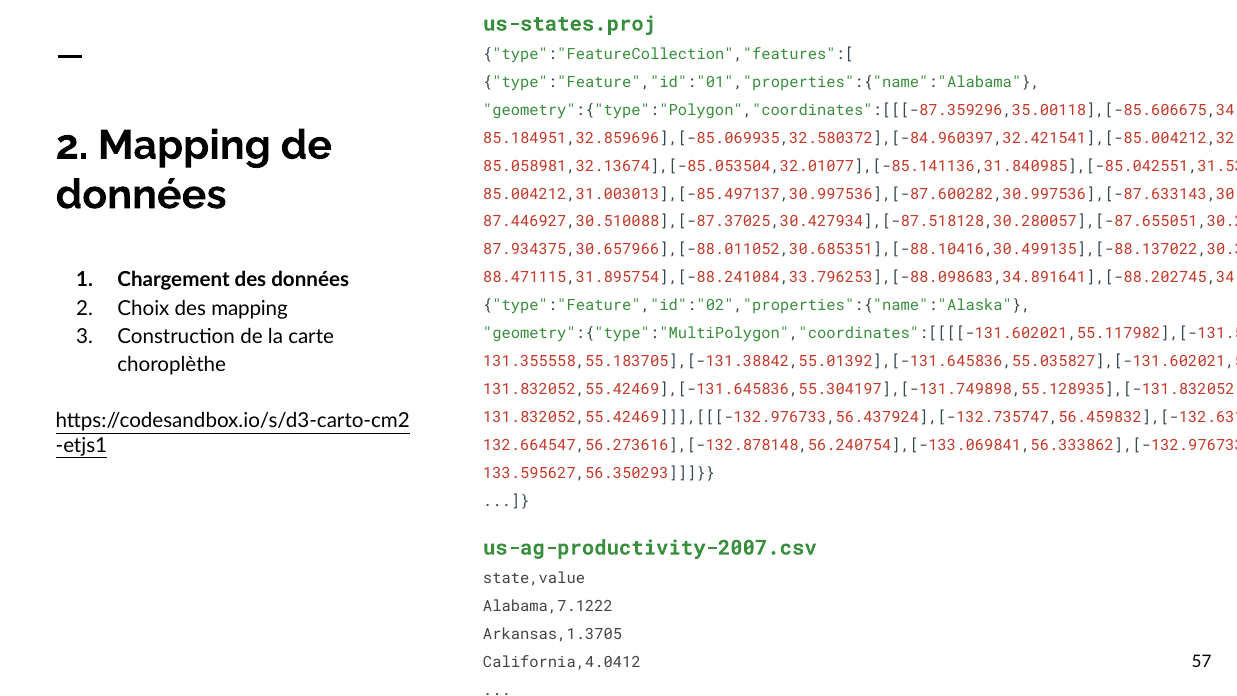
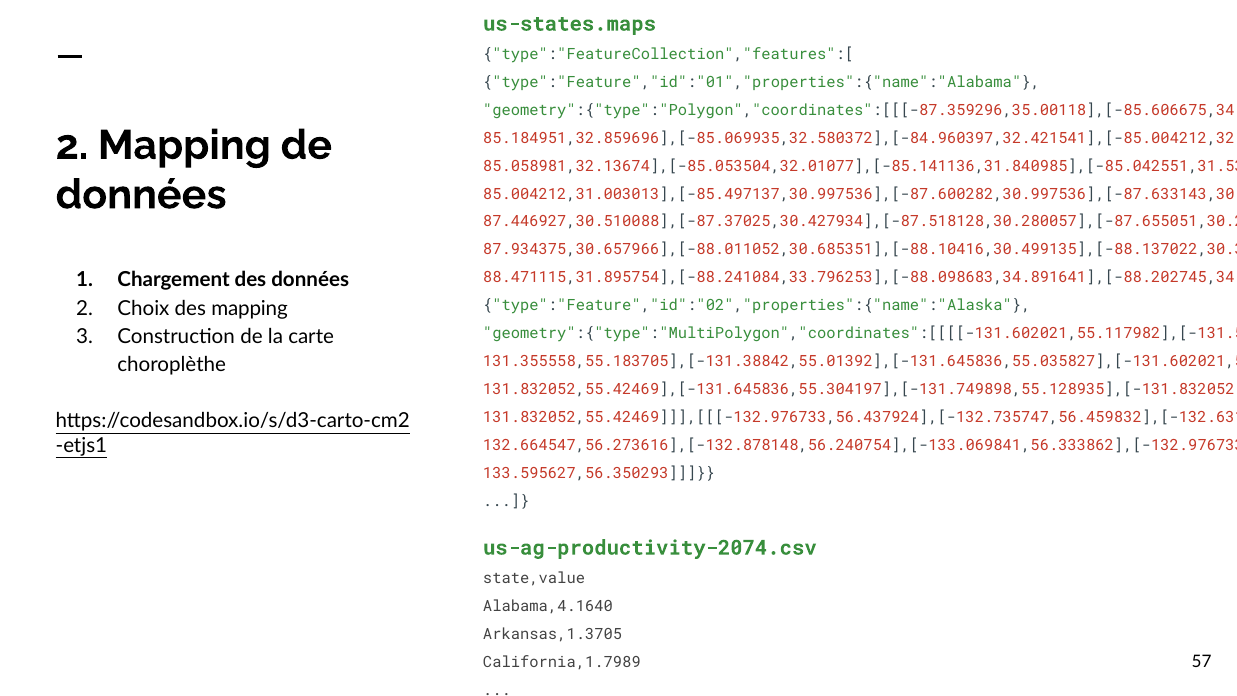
us-states.proj: us-states.proj -> us-states.maps
us-ag-productivity-2007.csv: us-ag-productivity-2007.csv -> us-ag-productivity-2074.csv
Alabama,7.1222: Alabama,7.1222 -> Alabama,4.1640
California,4.0412: California,4.0412 -> California,1.7989
